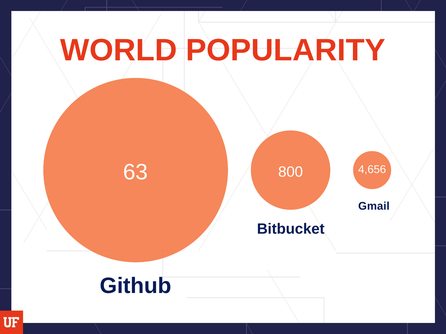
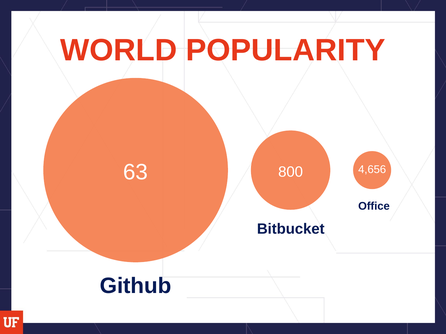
Gmail: Gmail -> Office
